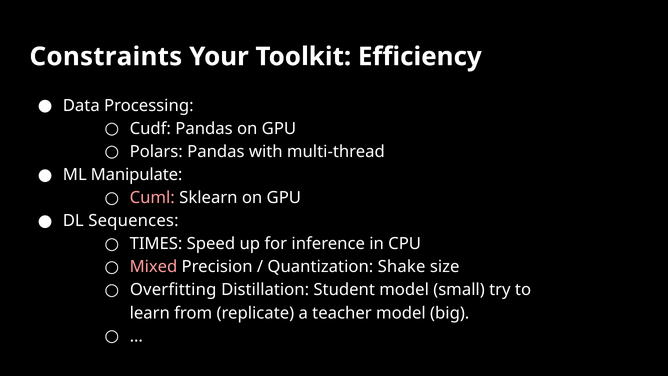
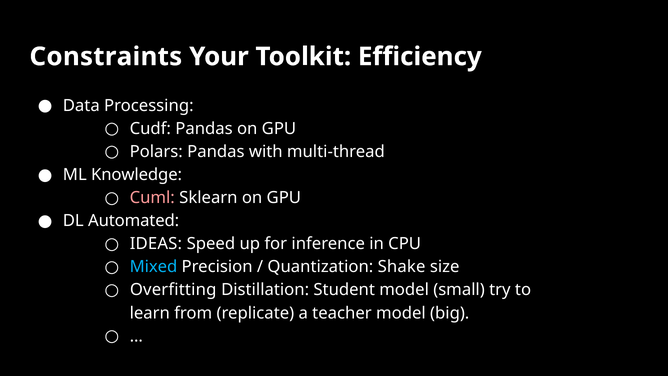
Manipulate: Manipulate -> Knowledge
Sequences: Sequences -> Automated
TIMES: TIMES -> IDEAS
Mixed colour: pink -> light blue
